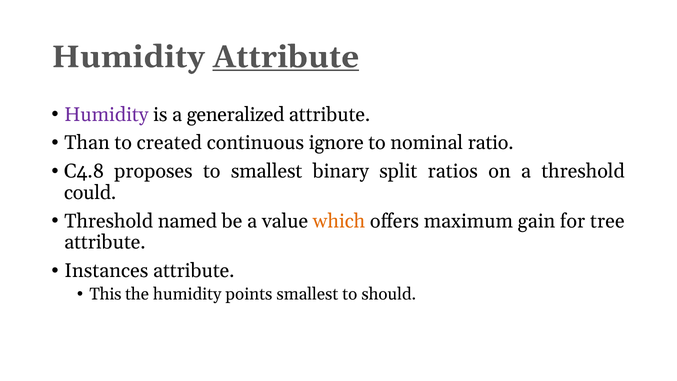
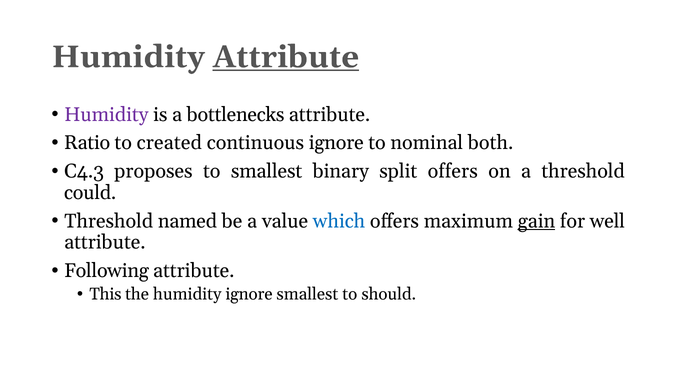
generalized: generalized -> bottlenecks
Than: Than -> Ratio
ratio: ratio -> both
C4.8: C4.8 -> C4.3
split ratios: ratios -> offers
which colour: orange -> blue
gain underline: none -> present
tree: tree -> well
Instances: Instances -> Following
humidity points: points -> ignore
